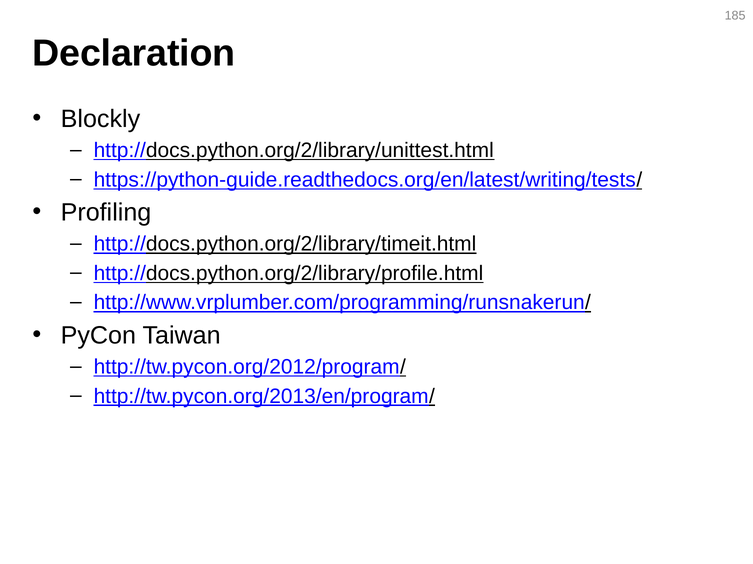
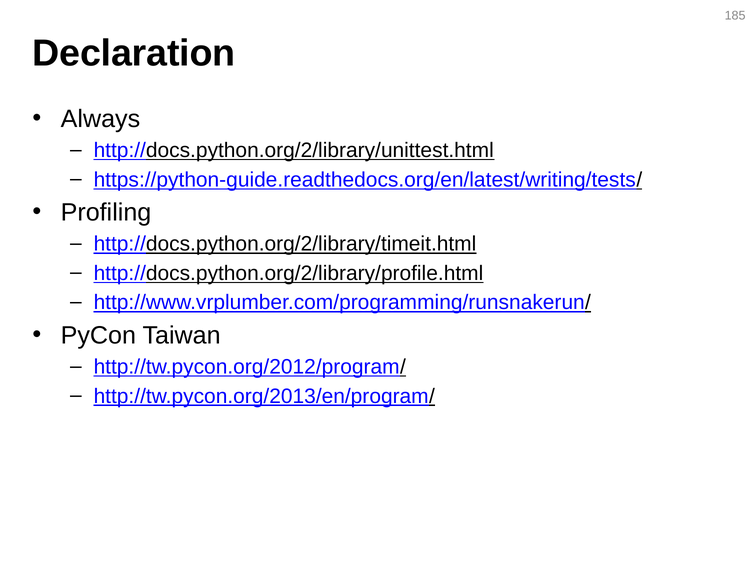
Blockly: Blockly -> Always
